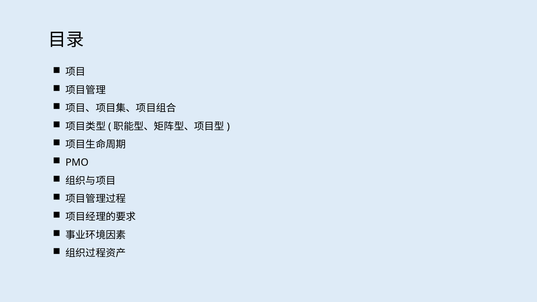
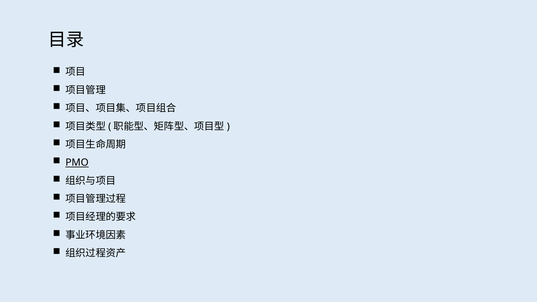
PMO underline: none -> present
